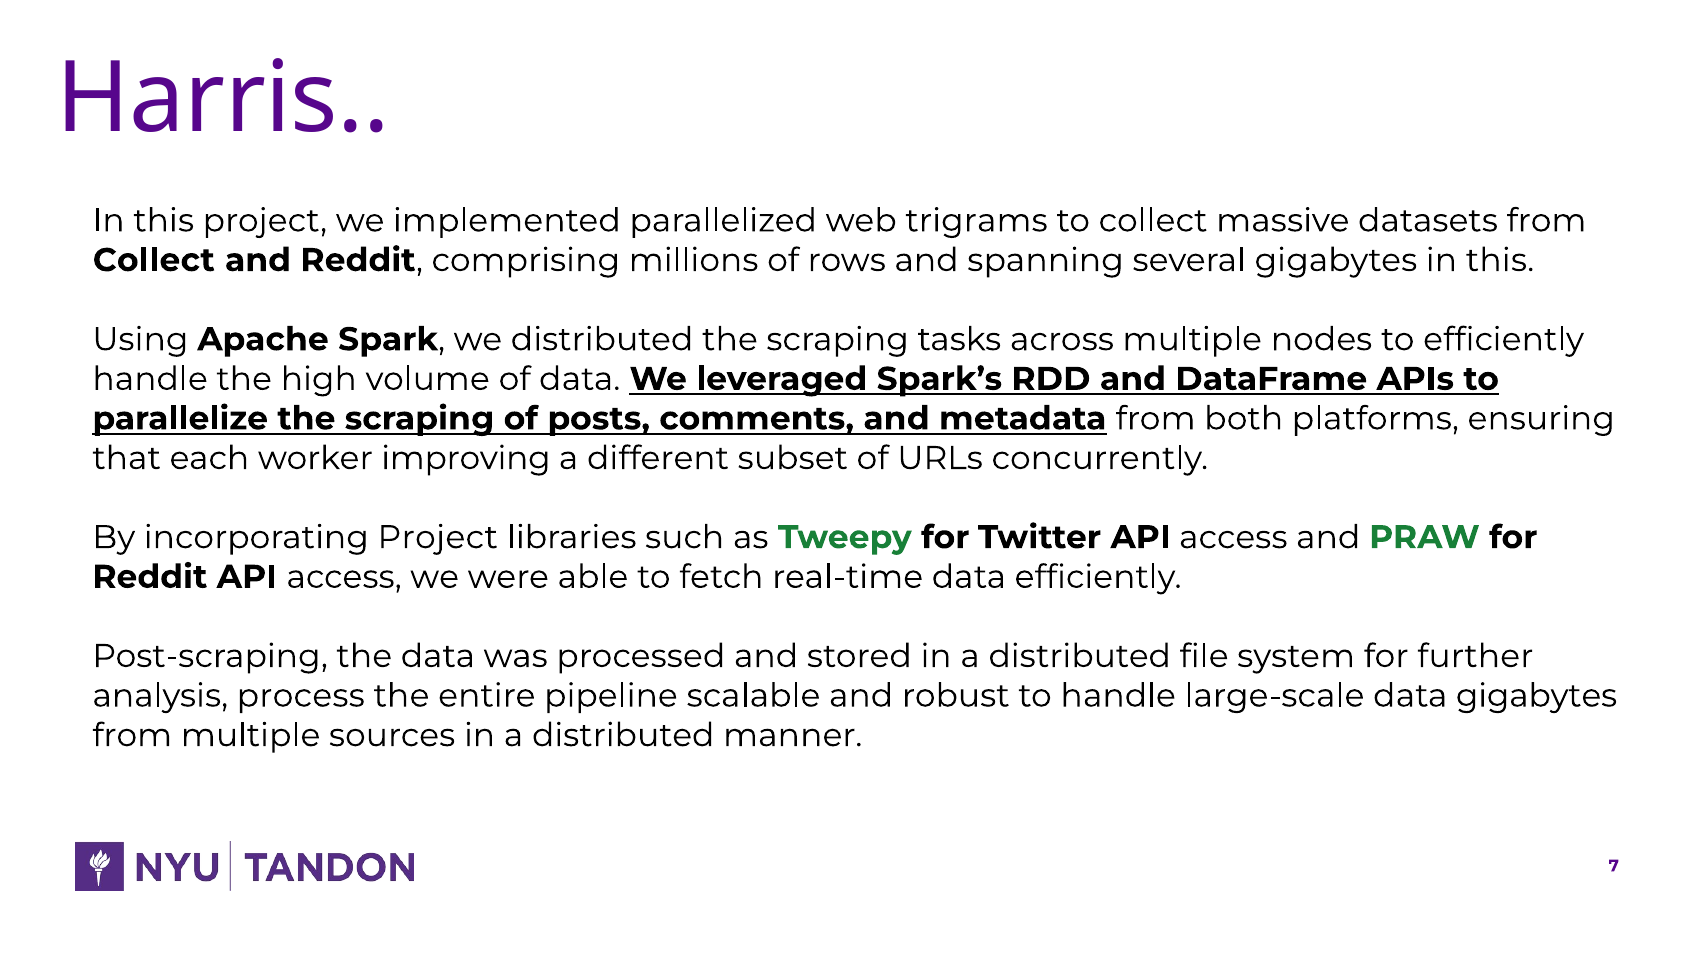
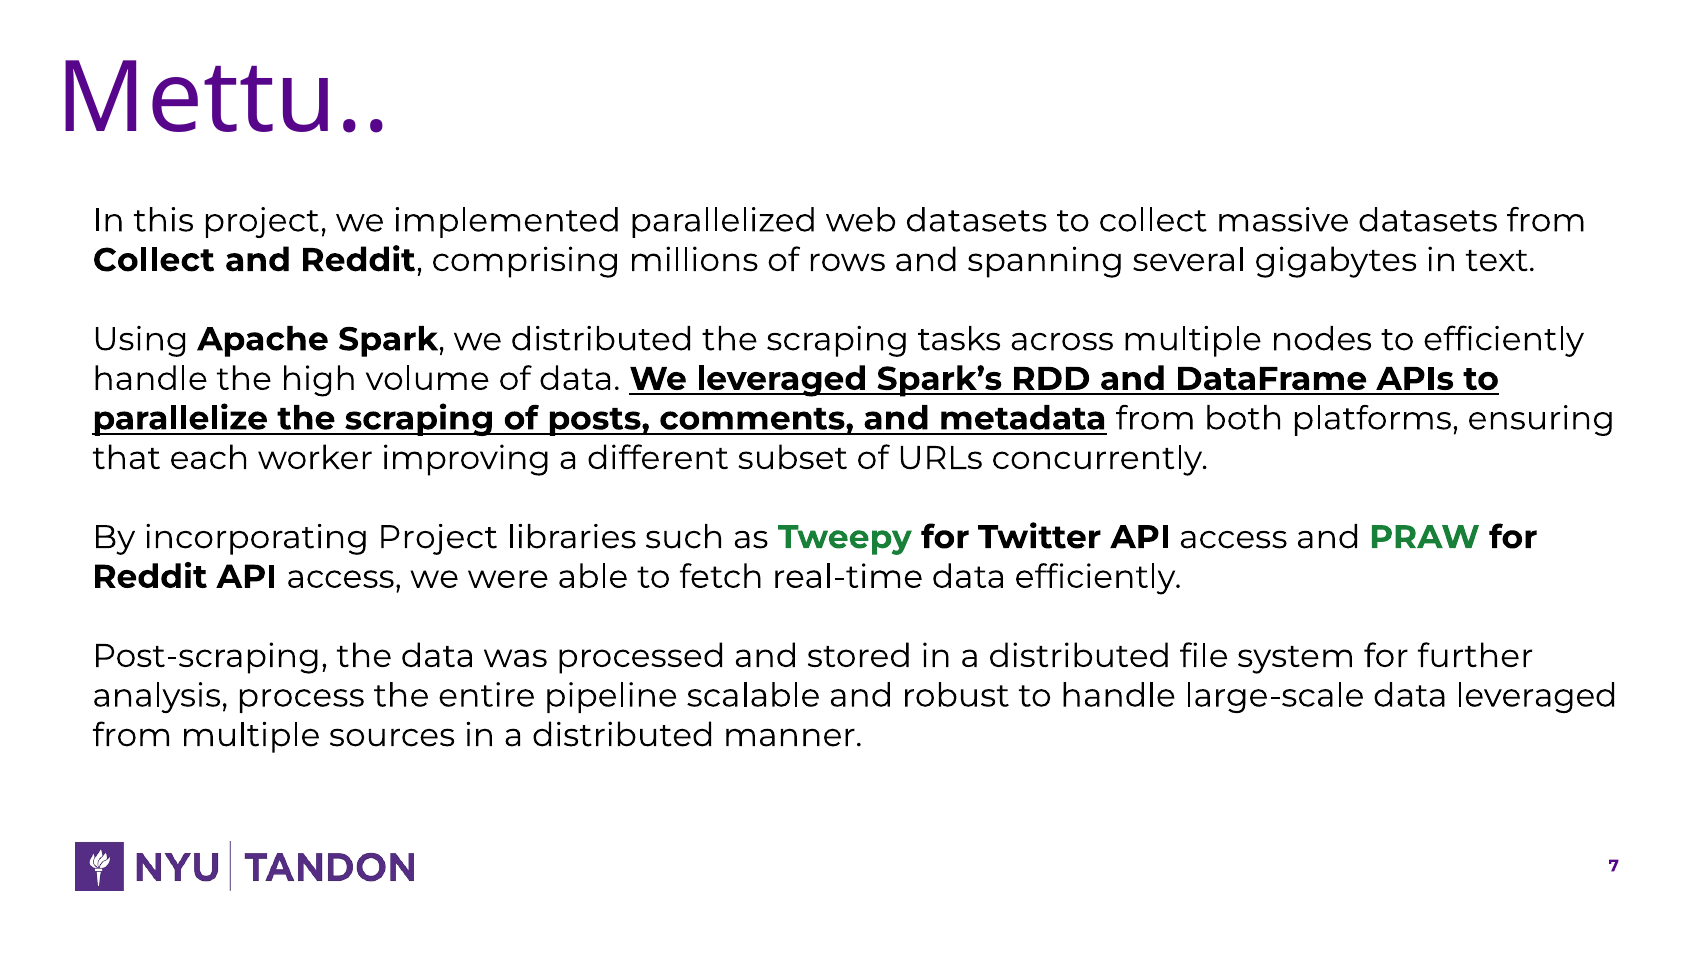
Harris: Harris -> Mettu
web trigrams: trigrams -> datasets
gigabytes in this: this -> text
data gigabytes: gigabytes -> leveraged
